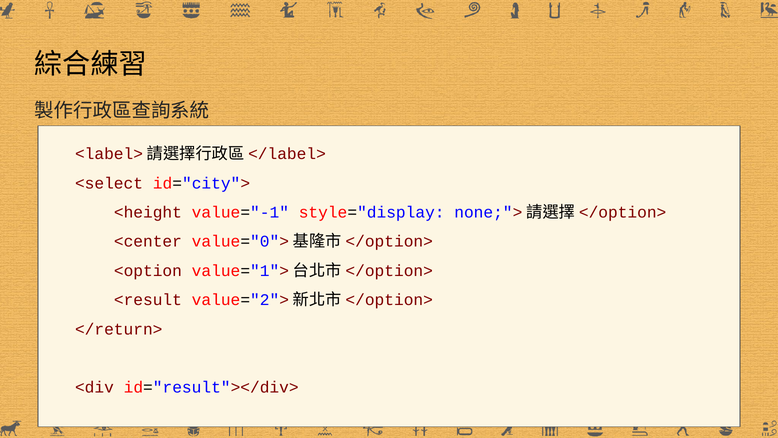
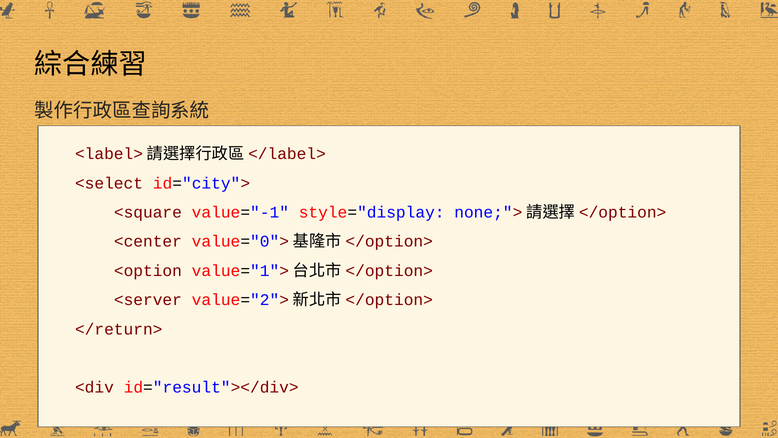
<height: <height -> <square
<result: <result -> <server
